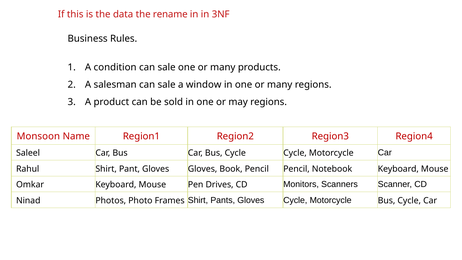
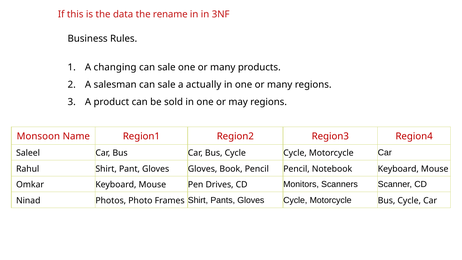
condition: condition -> changing
window: window -> actually
